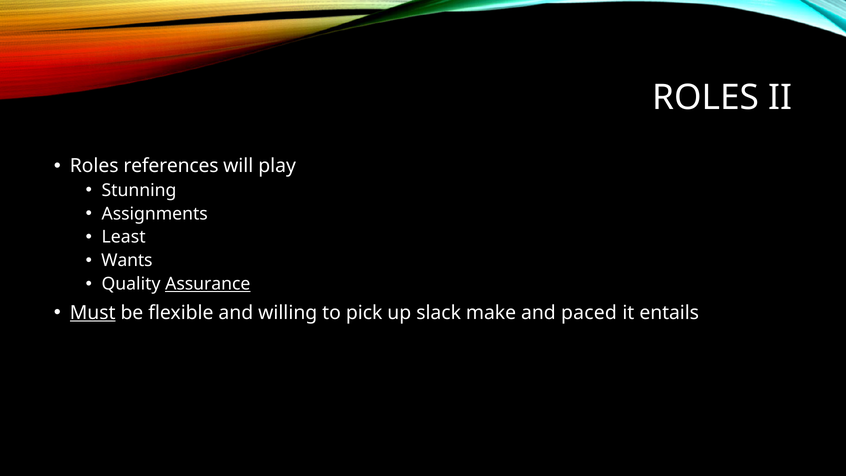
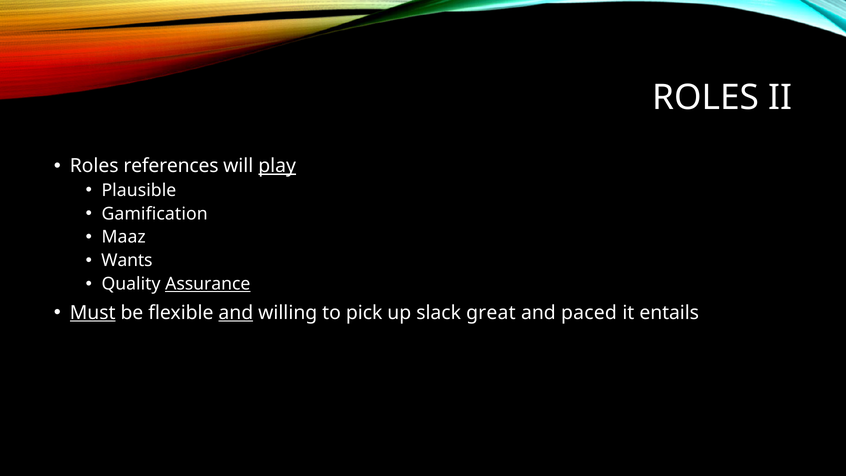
play underline: none -> present
Stunning: Stunning -> Plausible
Assignments: Assignments -> Gamification
Least: Least -> Maaz
and at (236, 313) underline: none -> present
make: make -> great
